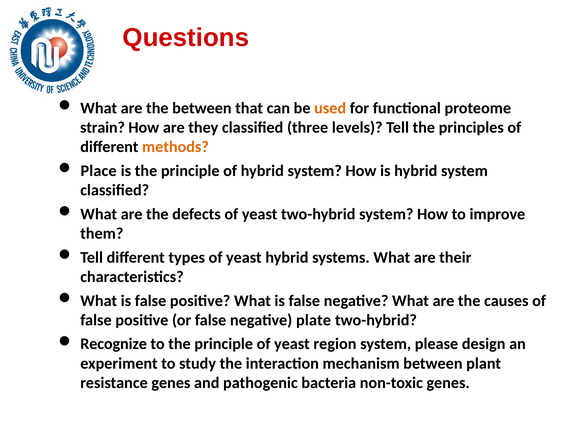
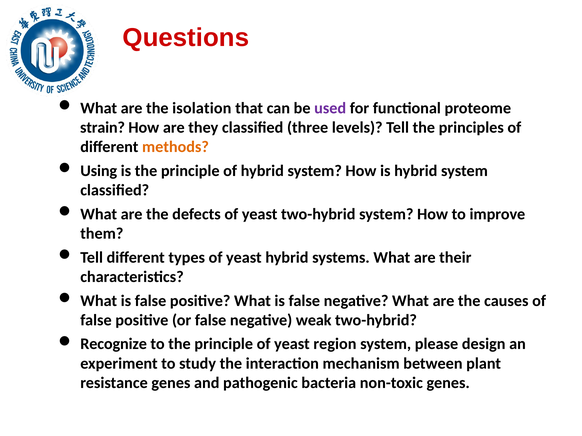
the between: between -> isolation
used colour: orange -> purple
Place: Place -> Using
plate: plate -> weak
